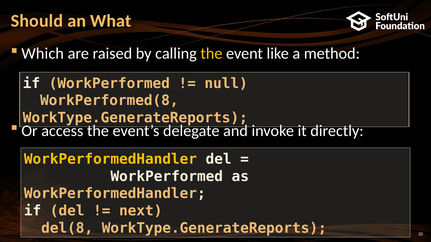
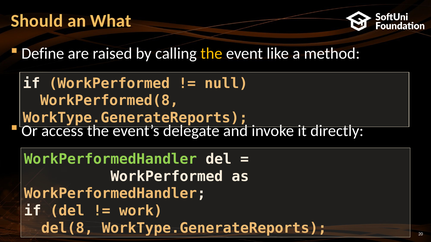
Which: Which -> Define
WorkPerformedHandler at (110, 159) colour: yellow -> light green
next: next -> work
